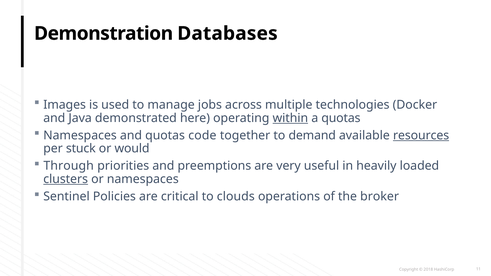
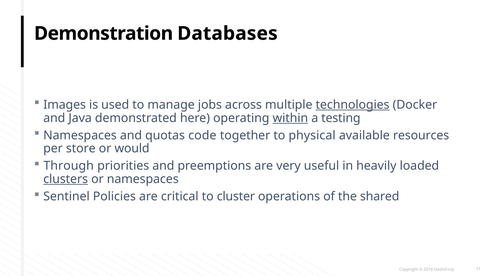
technologies underline: none -> present
a quotas: quotas -> testing
demand: demand -> physical
resources underline: present -> none
stuck: stuck -> store
clouds: clouds -> cluster
broker: broker -> shared
